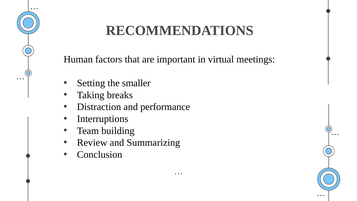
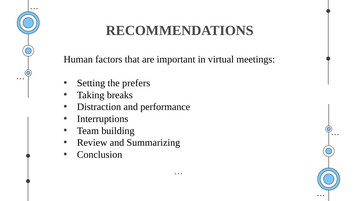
smaller: smaller -> prefers
